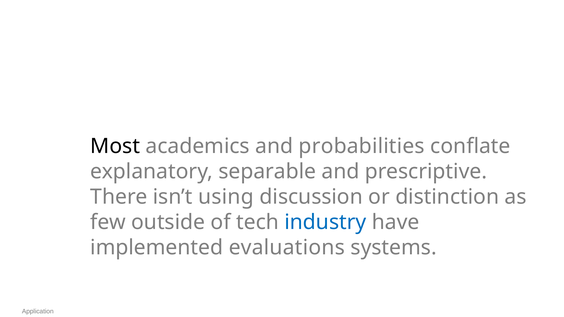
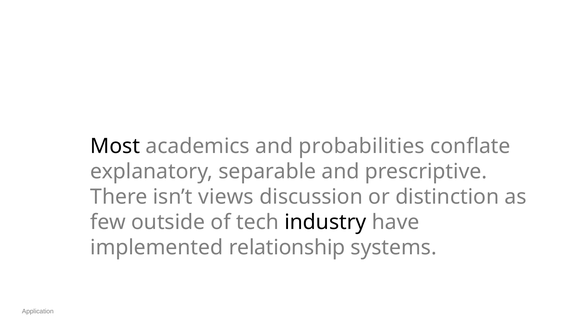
using: using -> views
industry colour: blue -> black
evaluations: evaluations -> relationship
